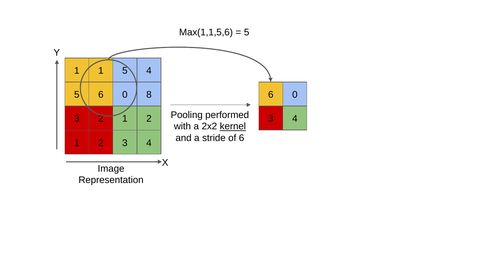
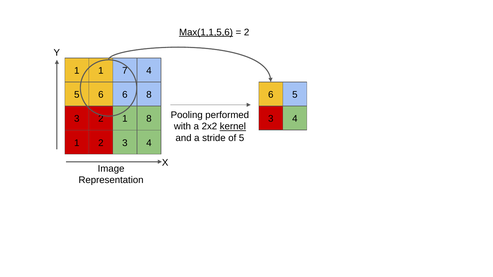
Max(1,1,5,6 underline: none -> present
5 at (247, 32): 5 -> 2
1 5: 5 -> 7
0 at (295, 95): 0 -> 5
5 6 0: 0 -> 6
3 2 1 2: 2 -> 8
of 6: 6 -> 5
